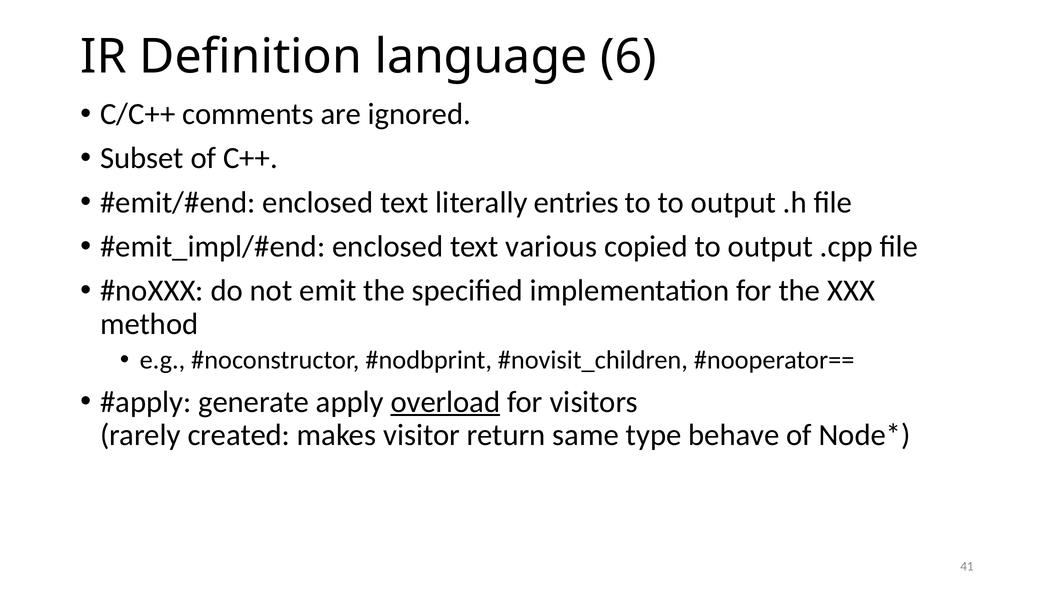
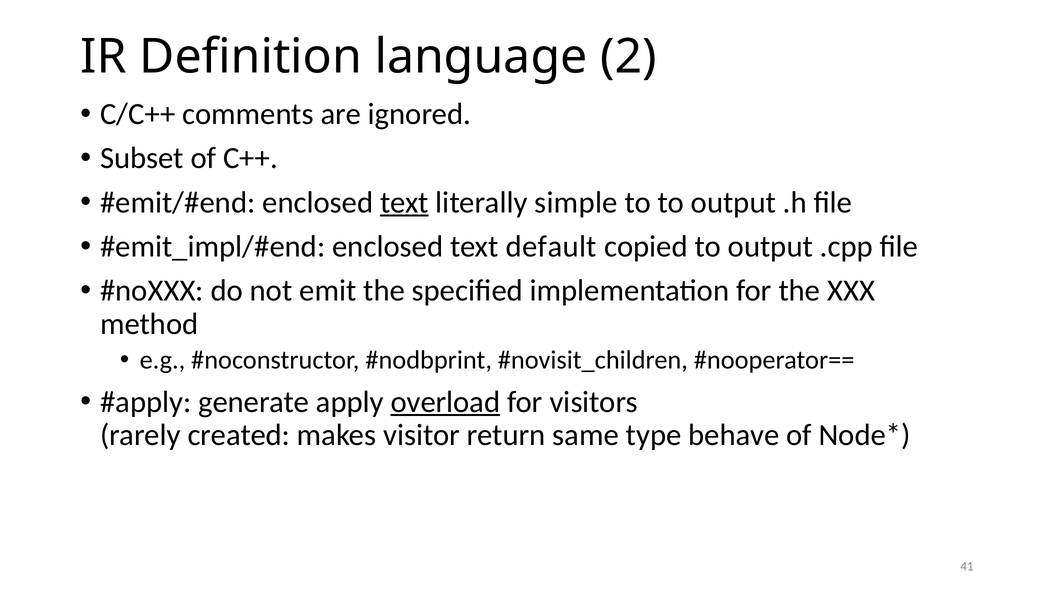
6: 6 -> 2
text at (404, 202) underline: none -> present
entries: entries -> simple
various: various -> default
